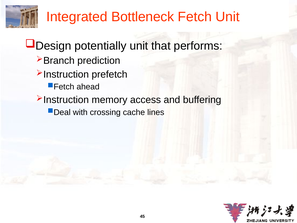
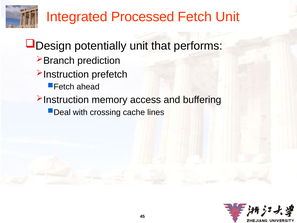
Bottleneck: Bottleneck -> Processed
